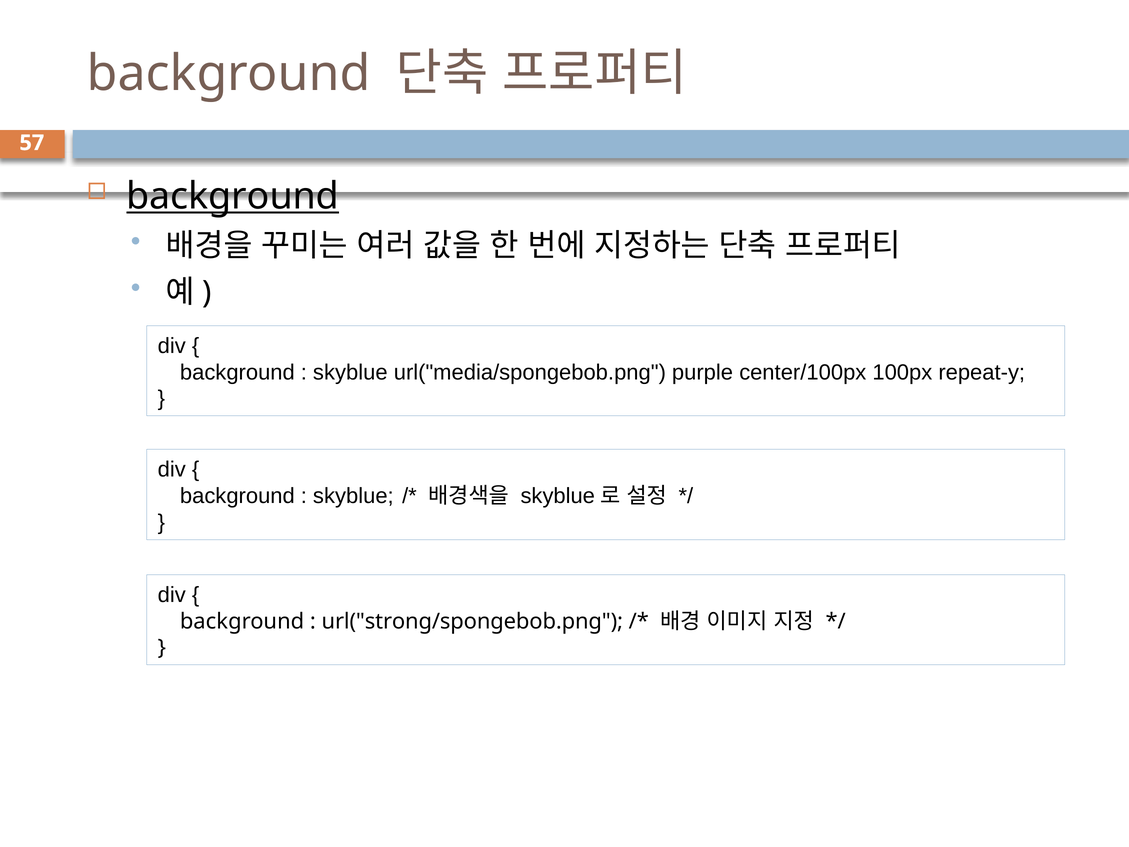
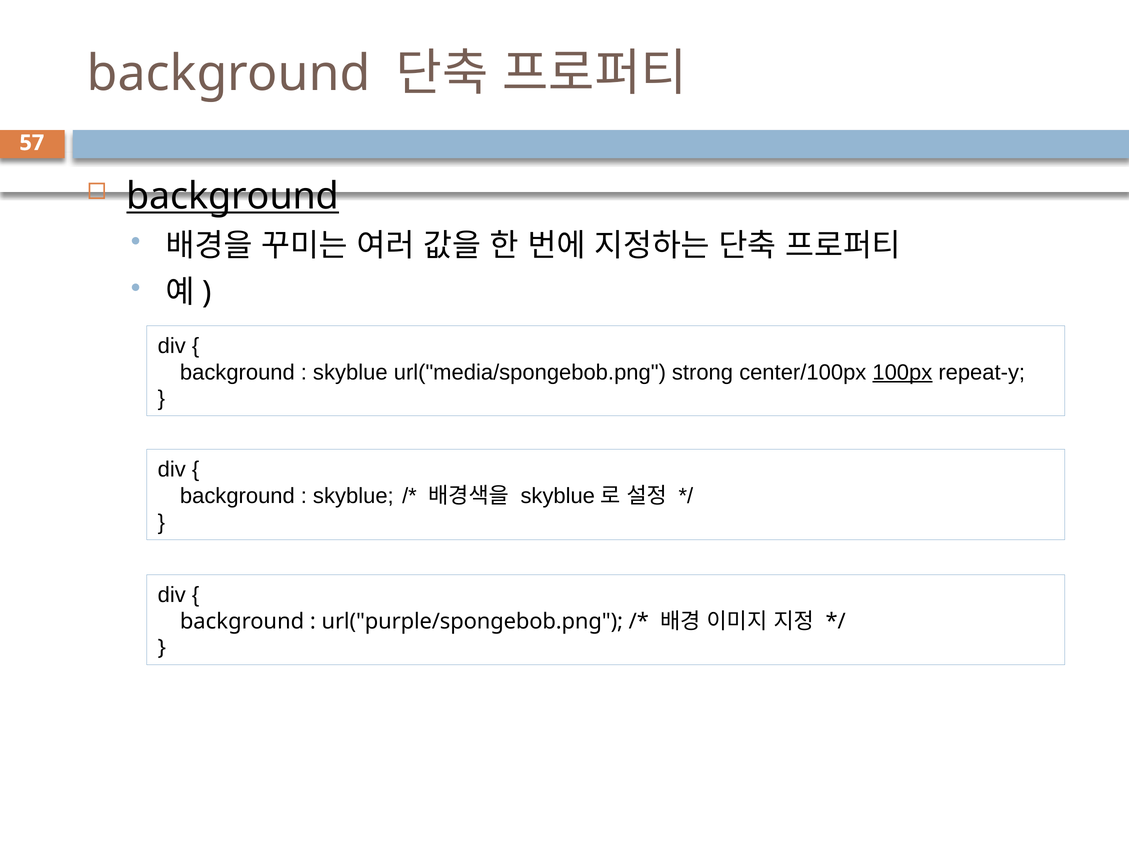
purple: purple -> strong
100px underline: none -> present
url("strong/spongebob.png: url("strong/spongebob.png -> url("purple/spongebob.png
